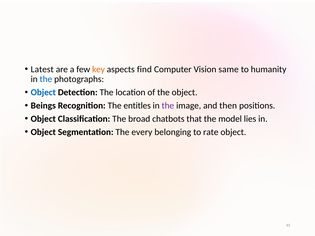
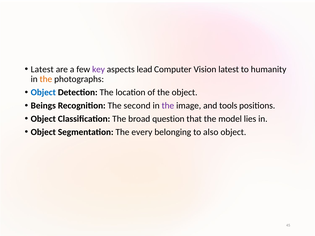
key colour: orange -> purple
find: find -> lead
Vision same: same -> latest
the at (46, 79) colour: blue -> orange
entitles: entitles -> second
then: then -> tools
chatbots: chatbots -> question
rate: rate -> also
